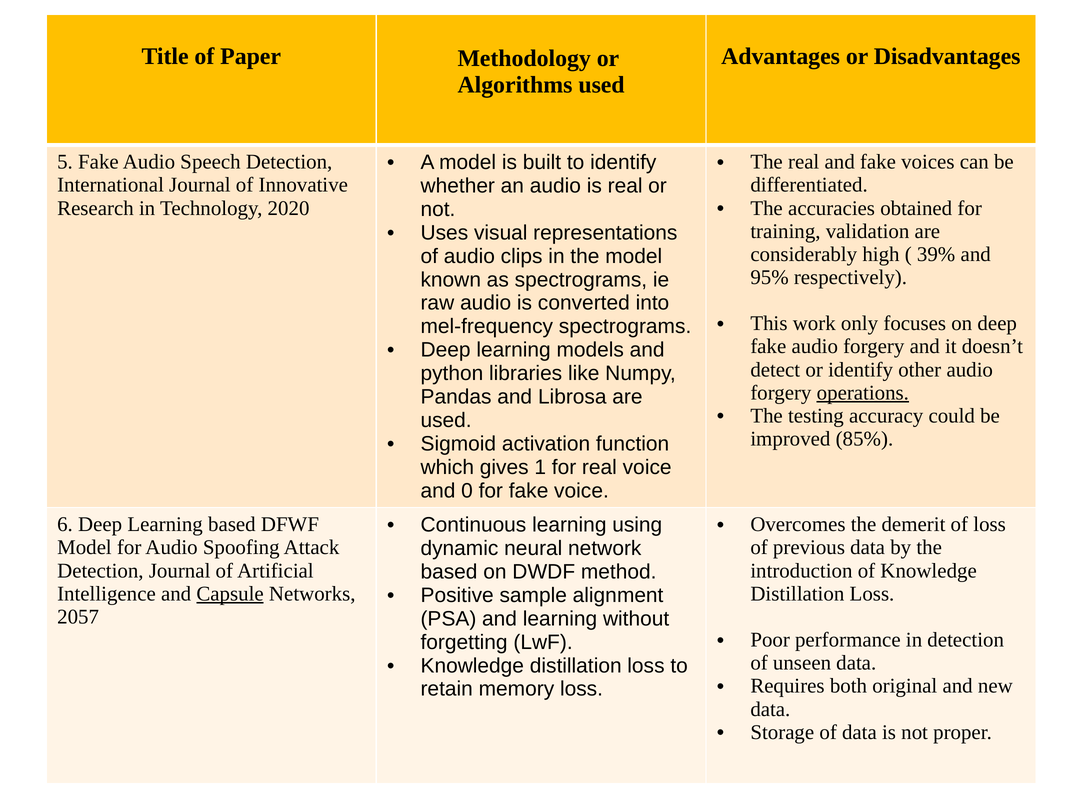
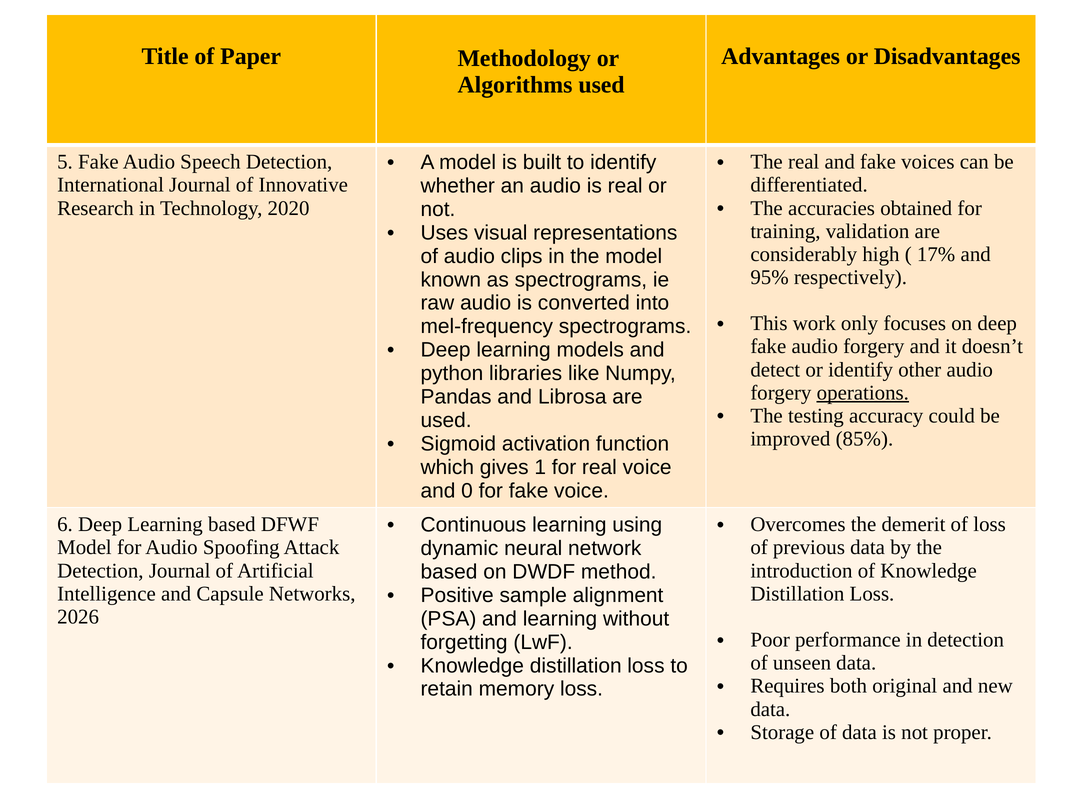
39%: 39% -> 17%
Capsule underline: present -> none
2057: 2057 -> 2026
